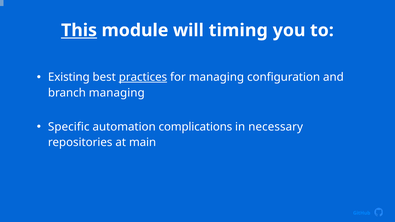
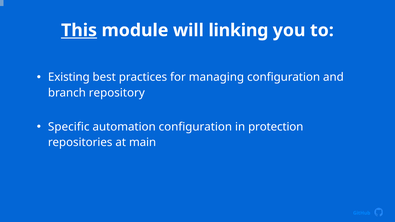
timing: timing -> linking
practices underline: present -> none
branch managing: managing -> repository
automation complications: complications -> configuration
necessary: necessary -> protection
